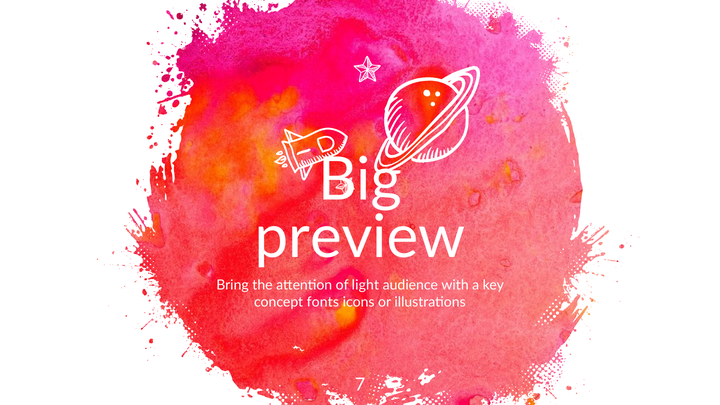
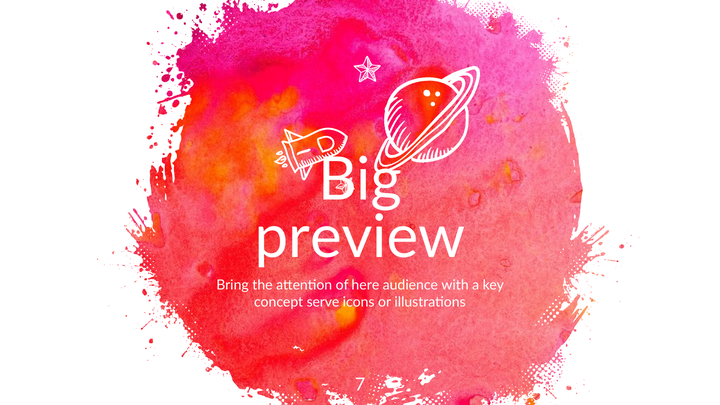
light: light -> here
fonts: fonts -> serve
